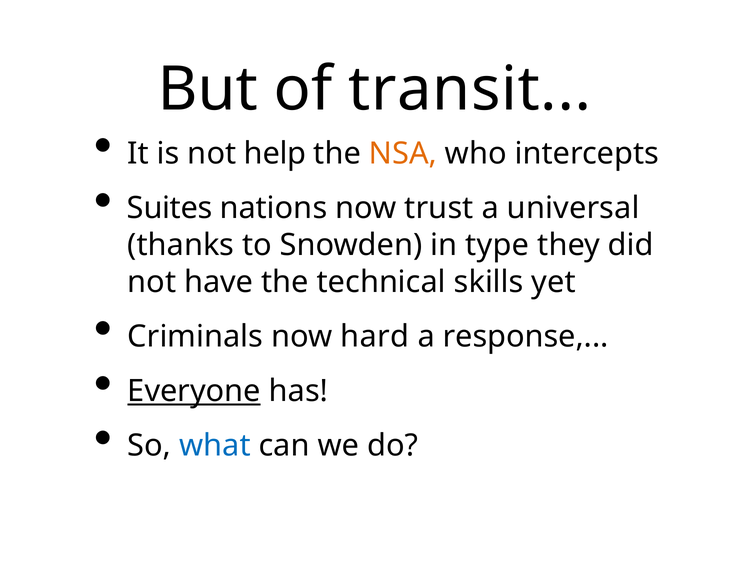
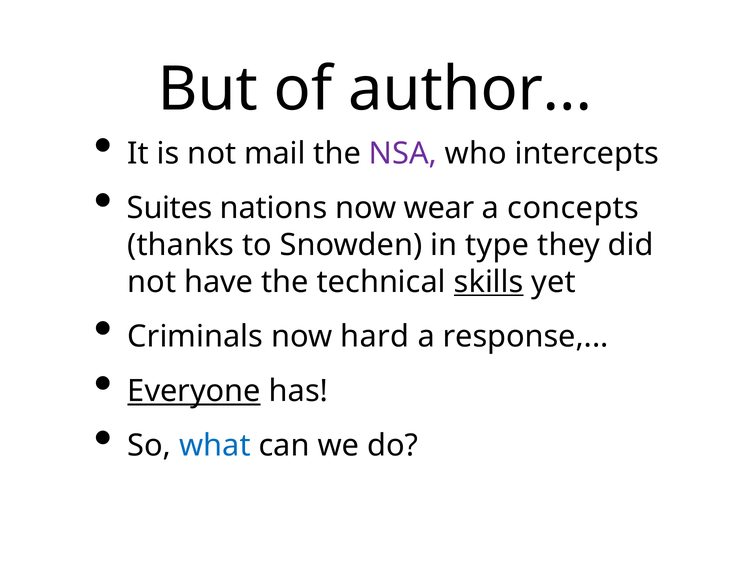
transit: transit -> author
help: help -> mail
NSA colour: orange -> purple
trust: trust -> wear
universal: universal -> concepts
skills underline: none -> present
